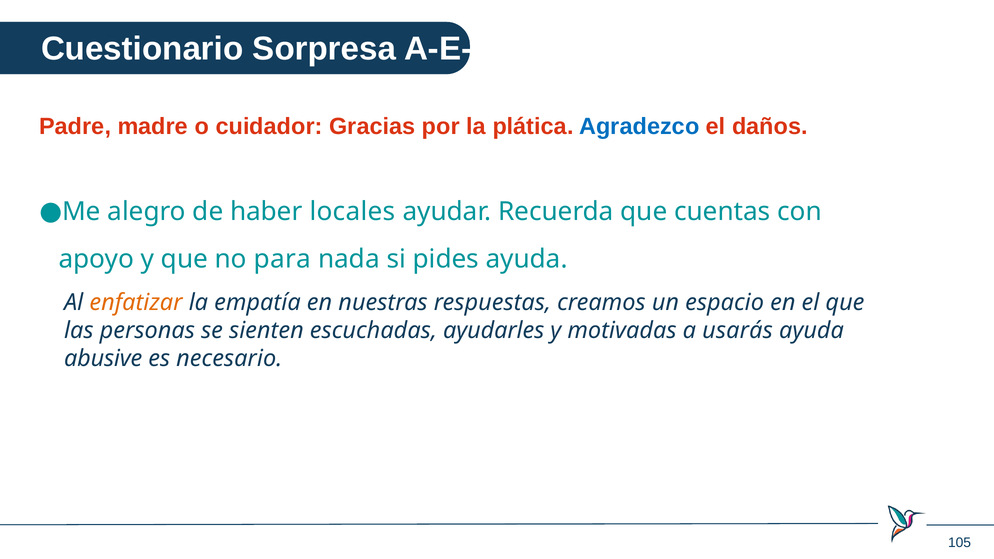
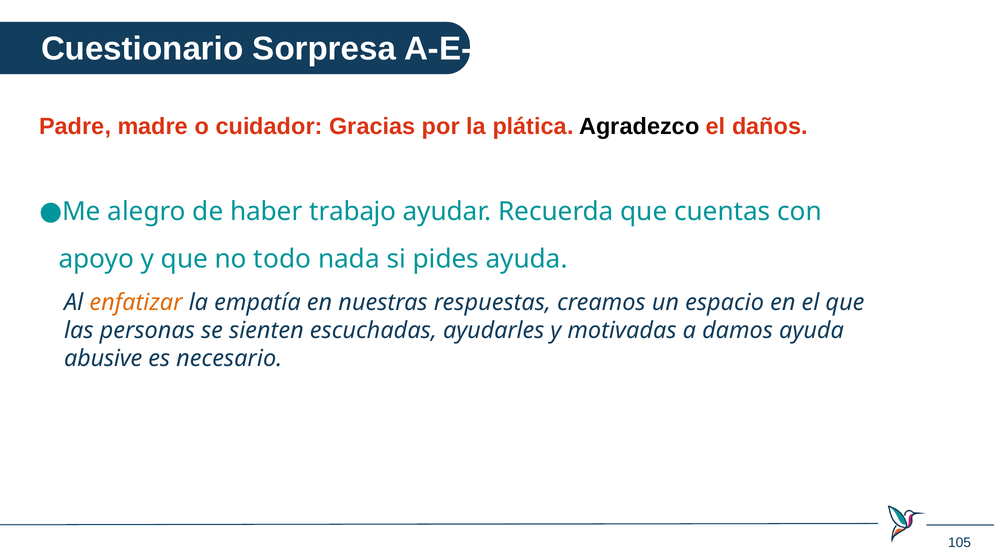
Agradezco colour: blue -> black
locales: locales -> trabajo
para: para -> todo
usarás: usarás -> damos
